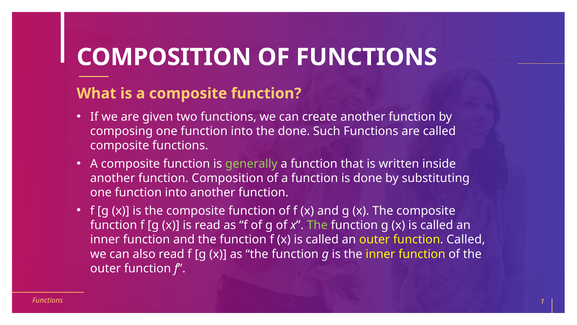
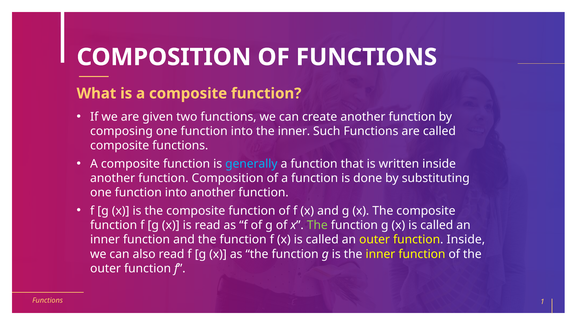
into the done: done -> inner
generally colour: light green -> light blue
function Called: Called -> Inside
